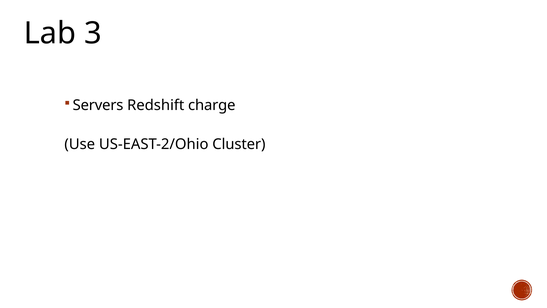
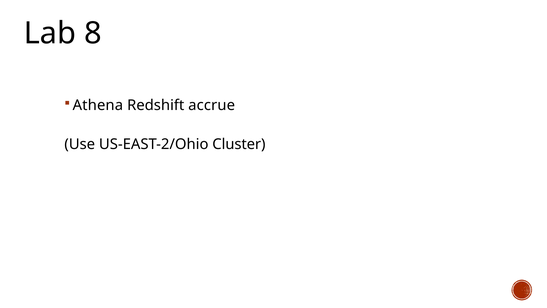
3: 3 -> 8
Servers: Servers -> Athena
charge: charge -> accrue
